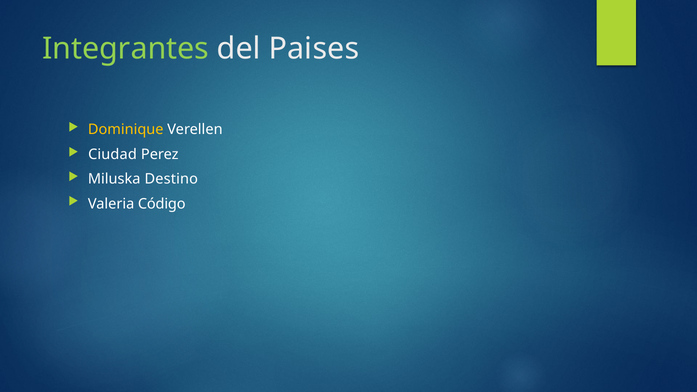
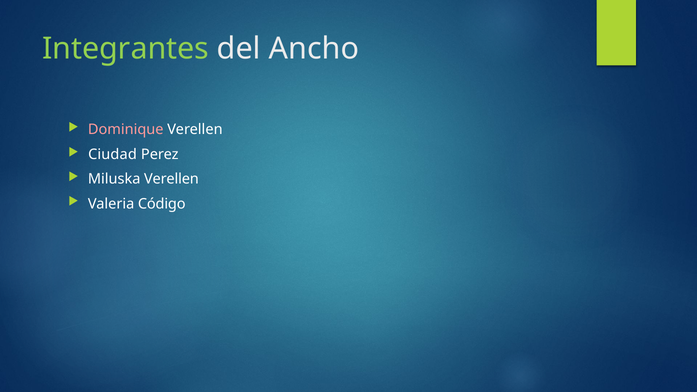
Paises: Paises -> Ancho
Dominique colour: yellow -> pink
Miluska Destino: Destino -> Verellen
